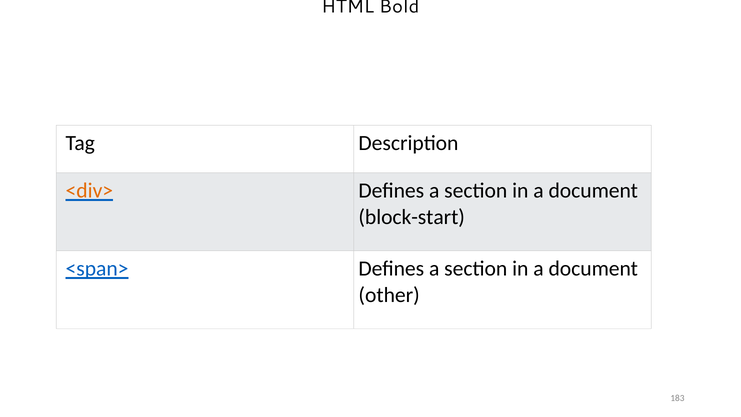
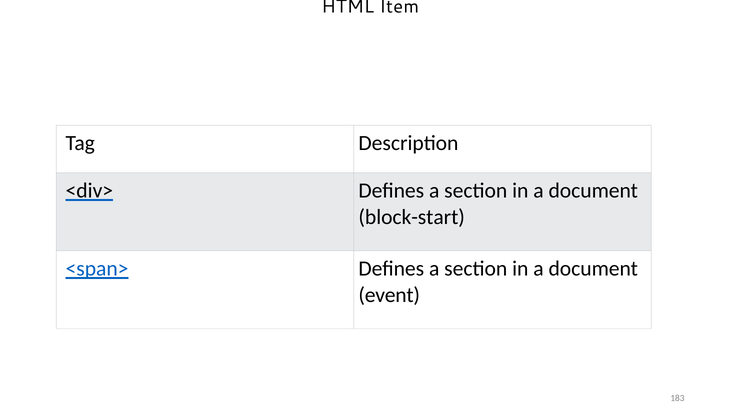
Bold: Bold -> Item
<div> colour: orange -> black
other: other -> event
